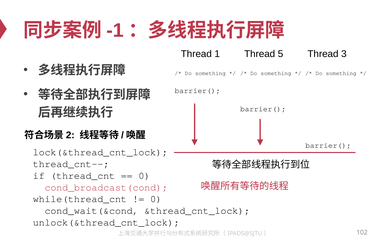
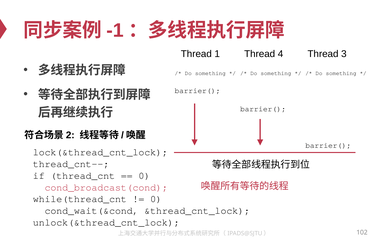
5: 5 -> 4
